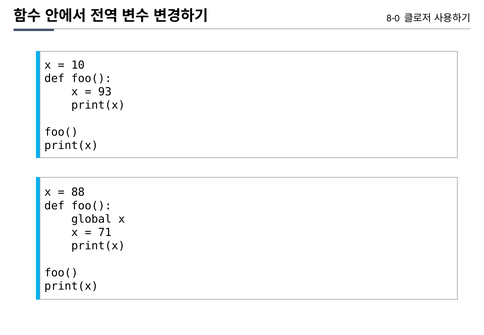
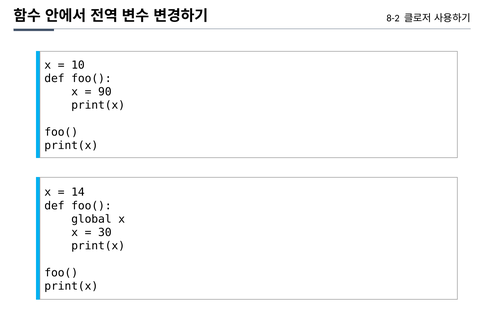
8-0: 8-0 -> 8-2
93: 93 -> 90
88: 88 -> 14
71: 71 -> 30
